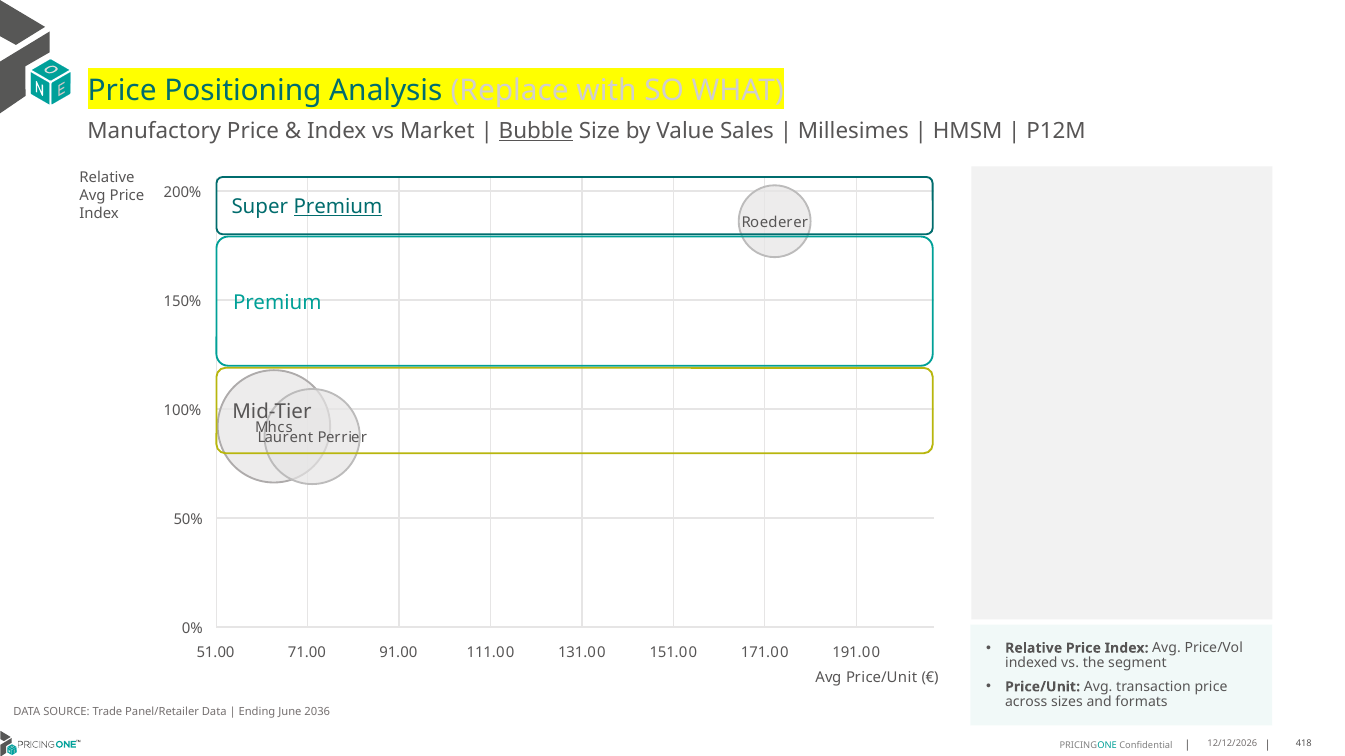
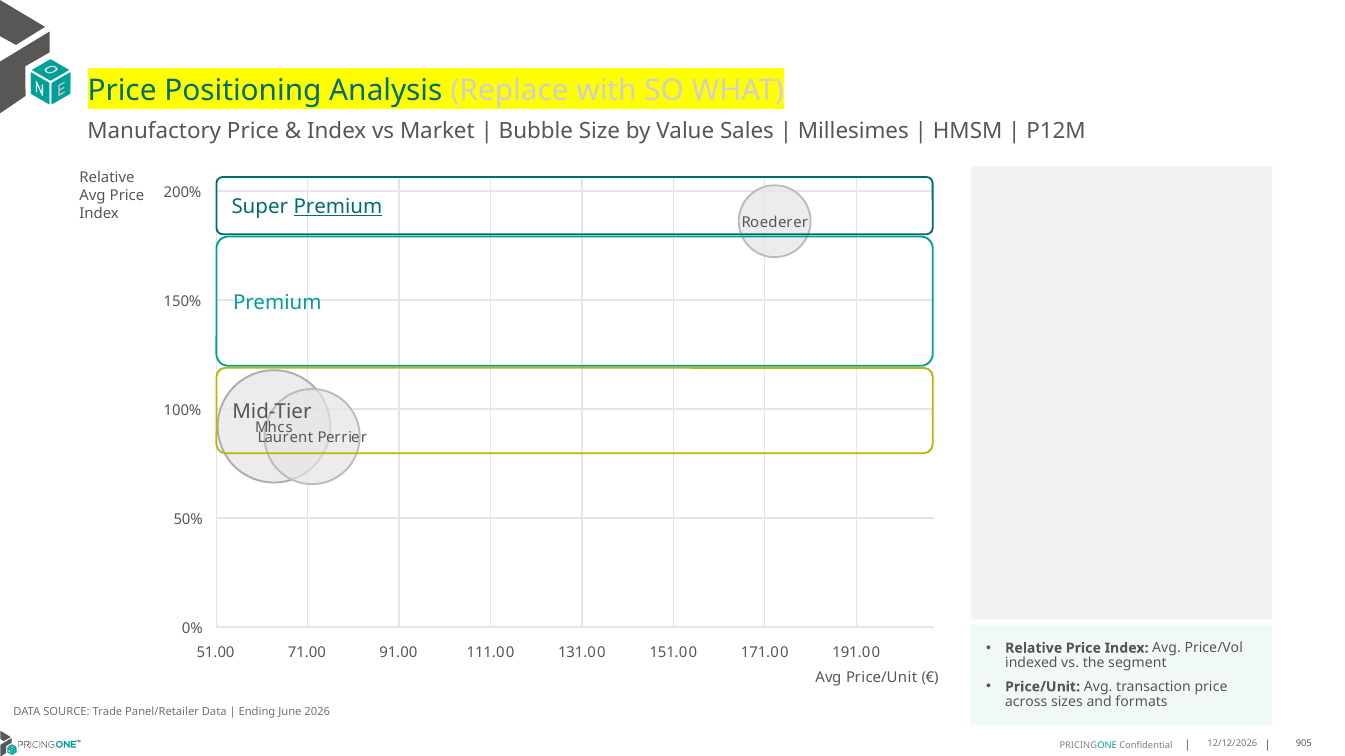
Bubble underline: present -> none
2036: 2036 -> 2026
418: 418 -> 905
